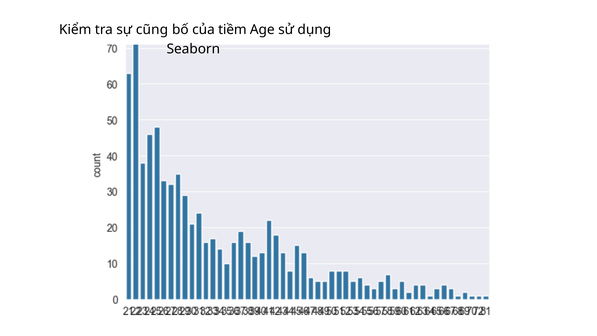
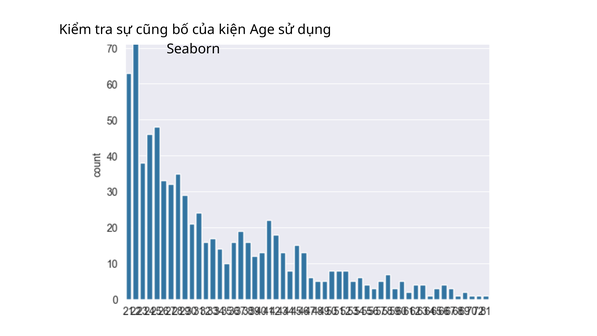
tiềm: tiềm -> kiện
